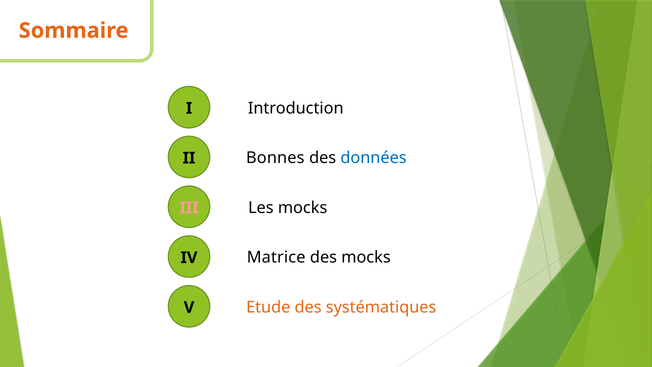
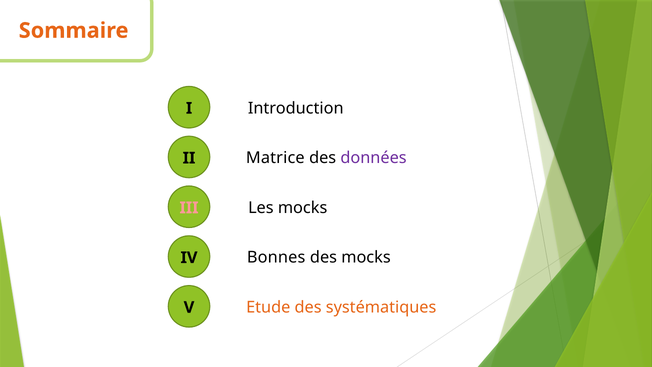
Bonnes: Bonnes -> Matrice
données colour: blue -> purple
Matrice: Matrice -> Bonnes
